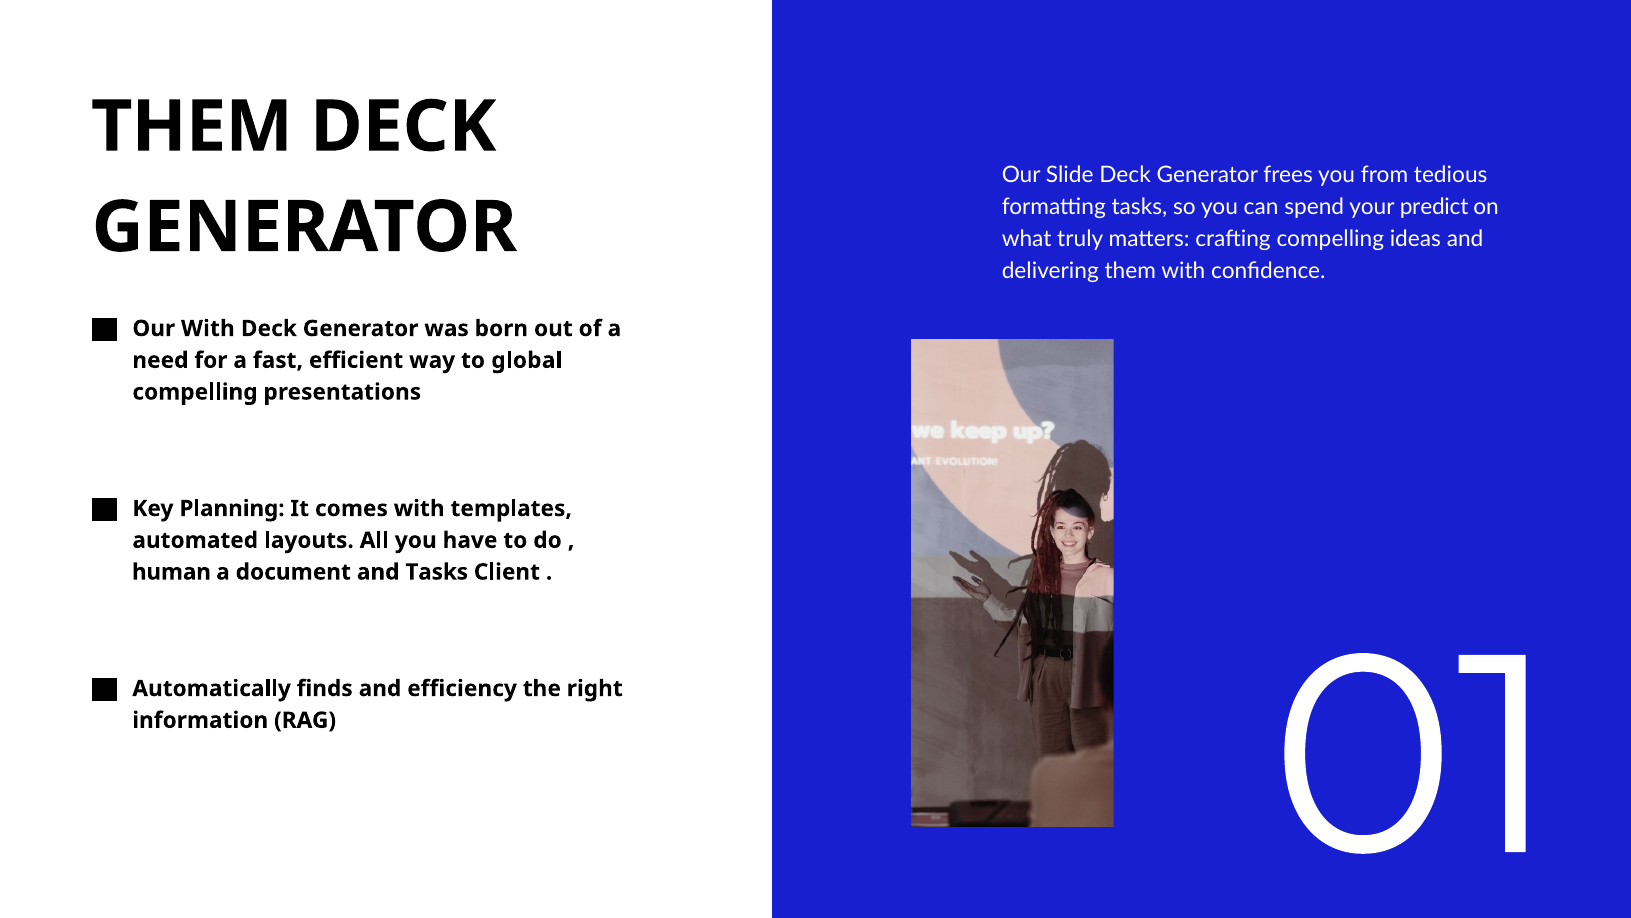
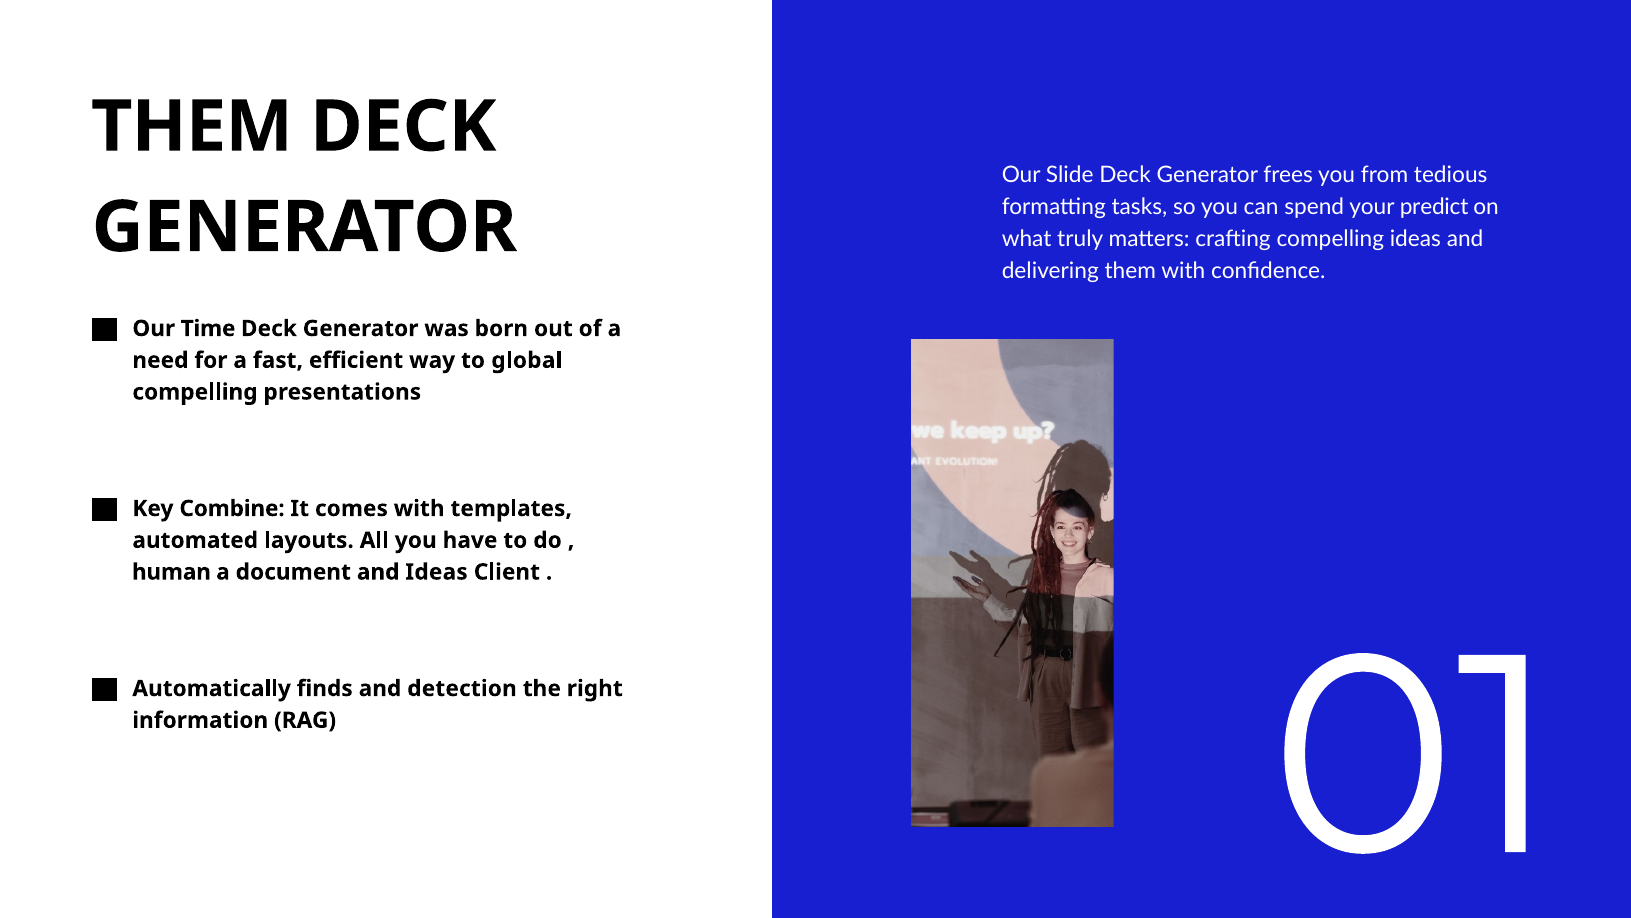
Our With: With -> Time
Planning: Planning -> Combine
and Tasks: Tasks -> Ideas
efficiency: efficiency -> detection
